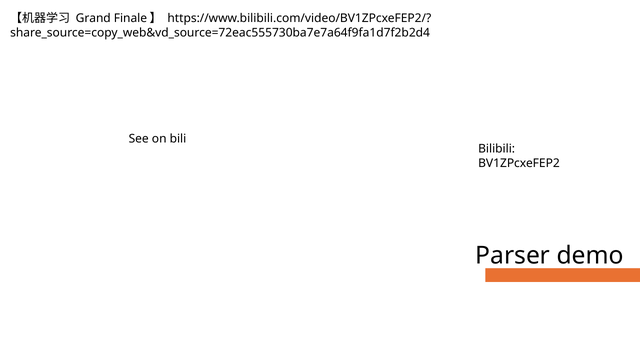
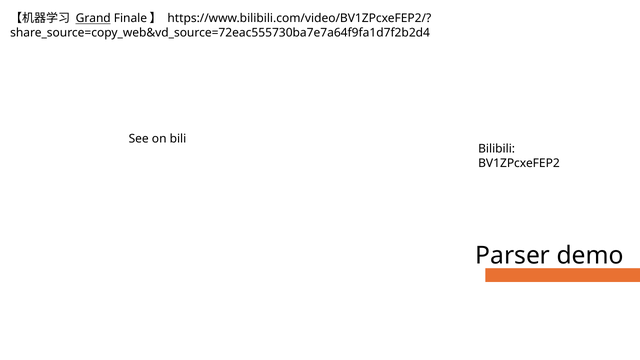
Grand underline: none -> present
